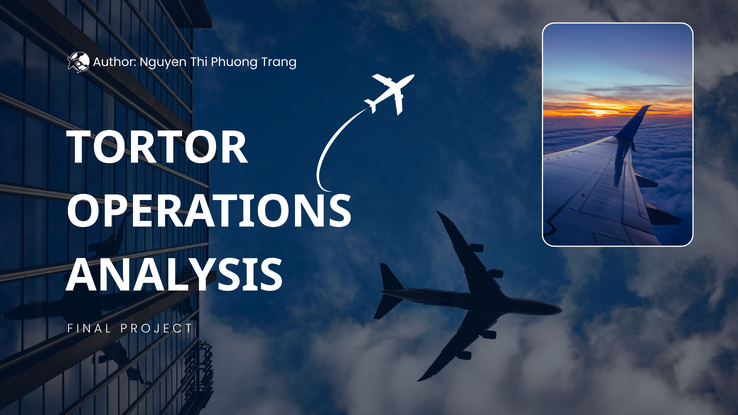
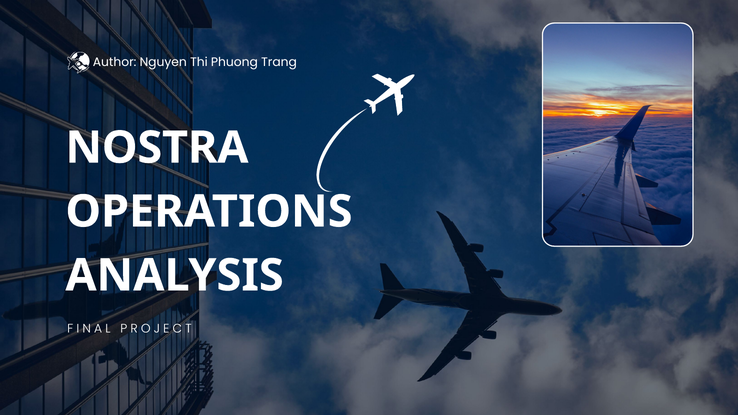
TORTOR: TORTOR -> NOSTRA
